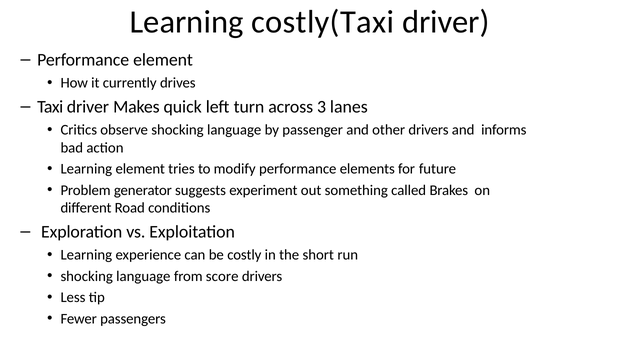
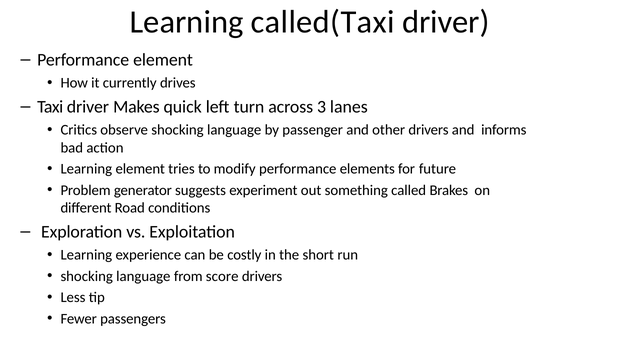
costly(Taxi: costly(Taxi -> called(Taxi
